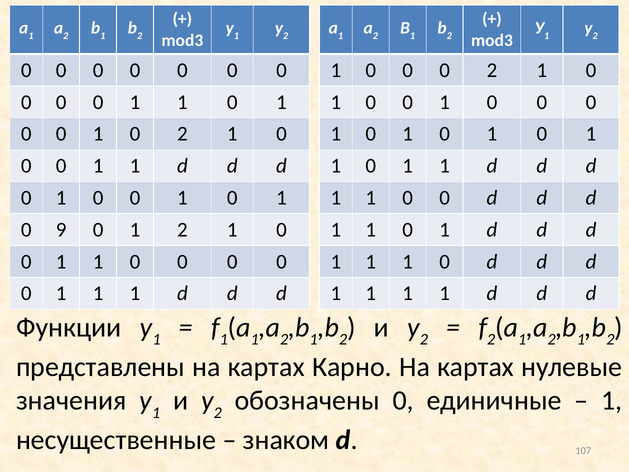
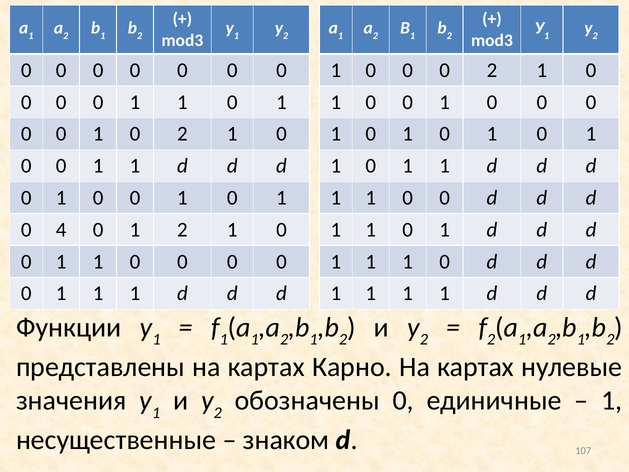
9: 9 -> 4
